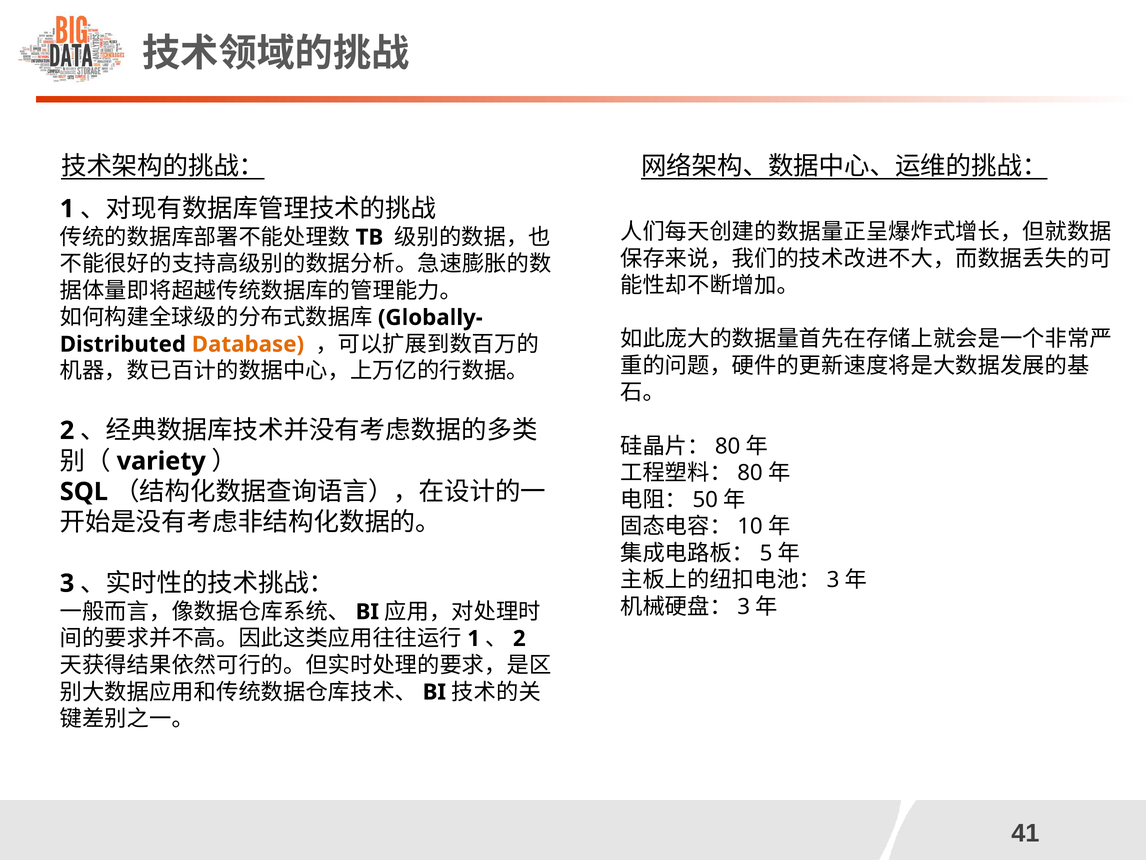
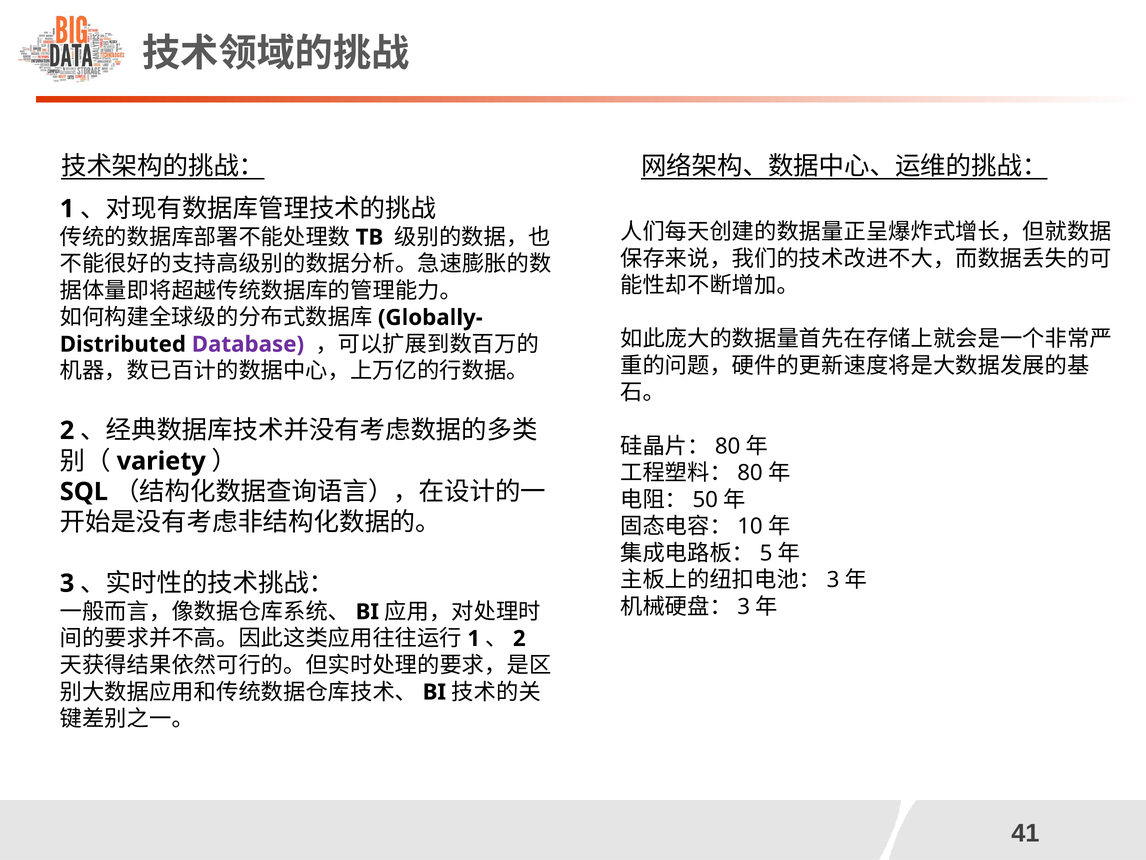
Database colour: orange -> purple
